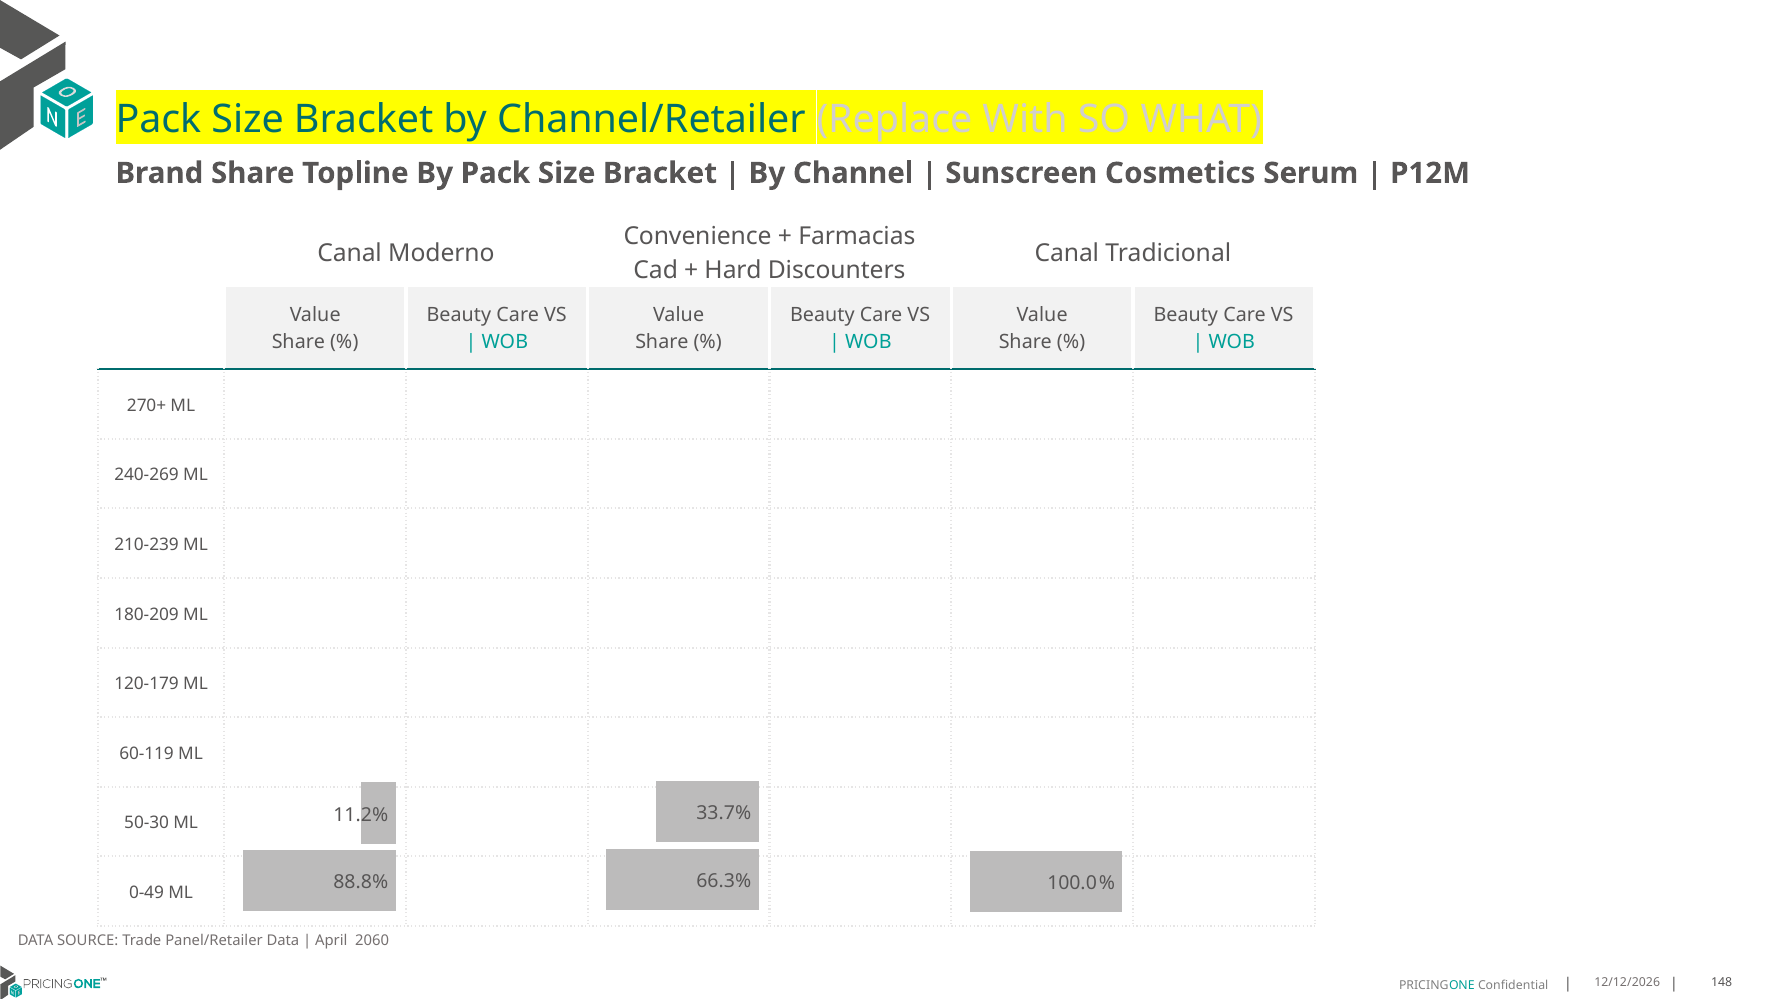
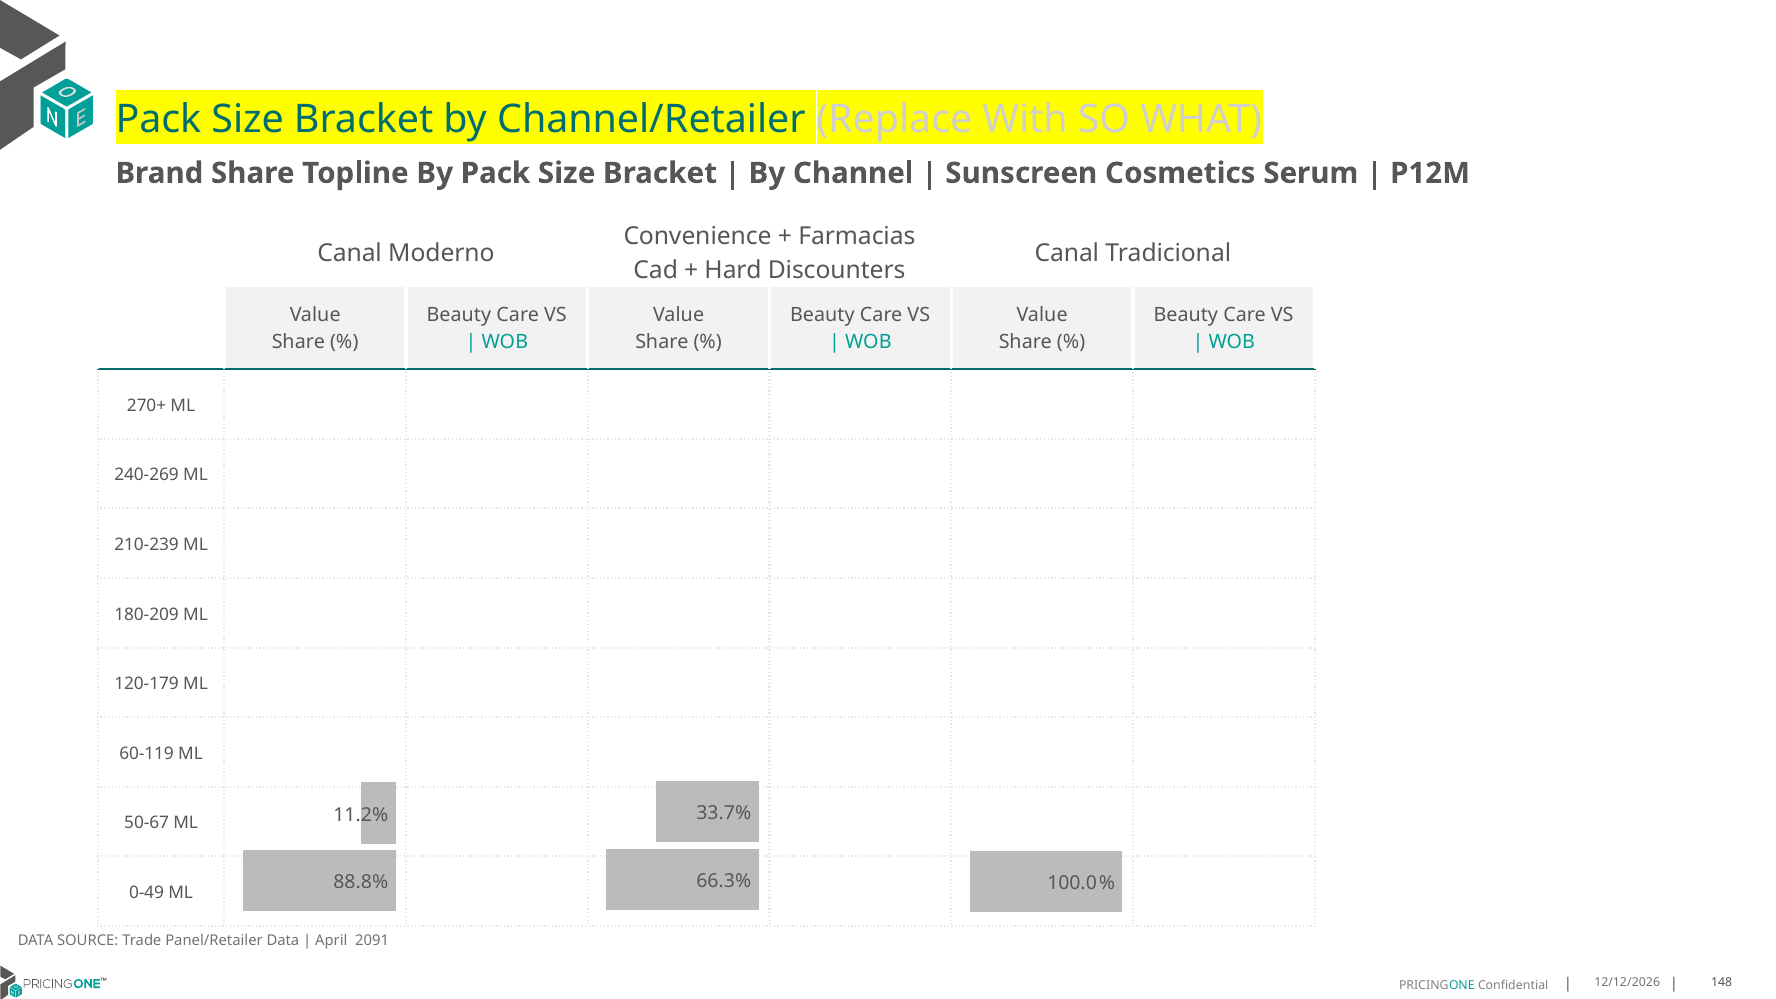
50-30: 50-30 -> 50-67
2060: 2060 -> 2091
